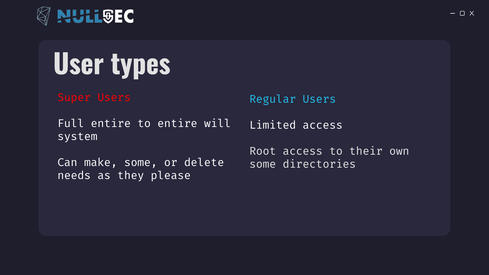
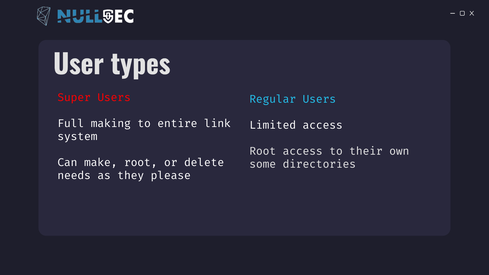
Full entire: entire -> making
will: will -> link
make some: some -> root
